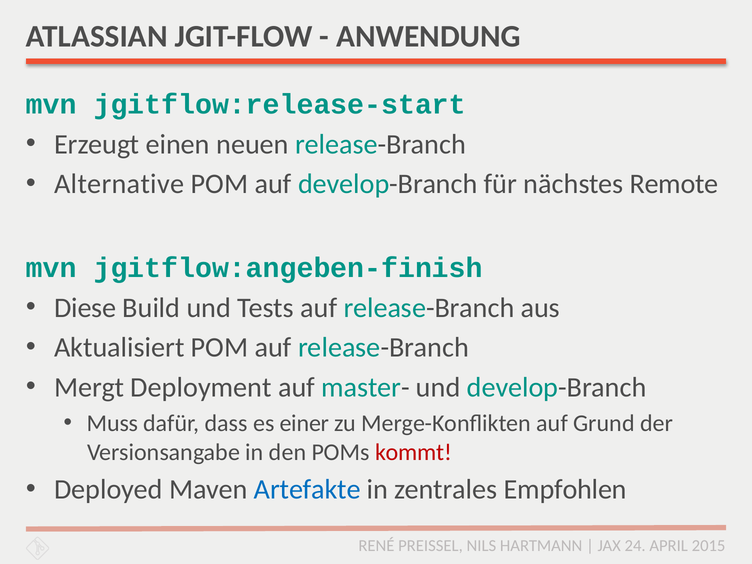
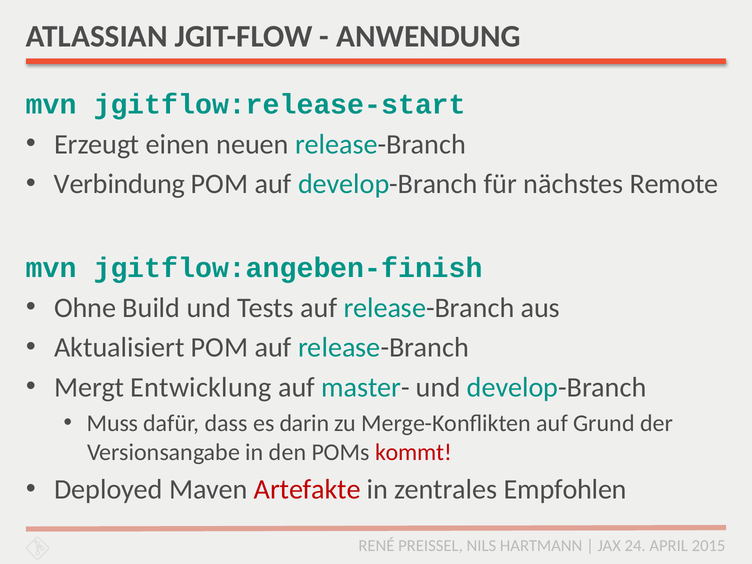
Alternative: Alternative -> Verbindung
Diese: Diese -> Ohne
Deployment: Deployment -> Entwicklung
einer: einer -> darin
Artefakte colour: blue -> red
